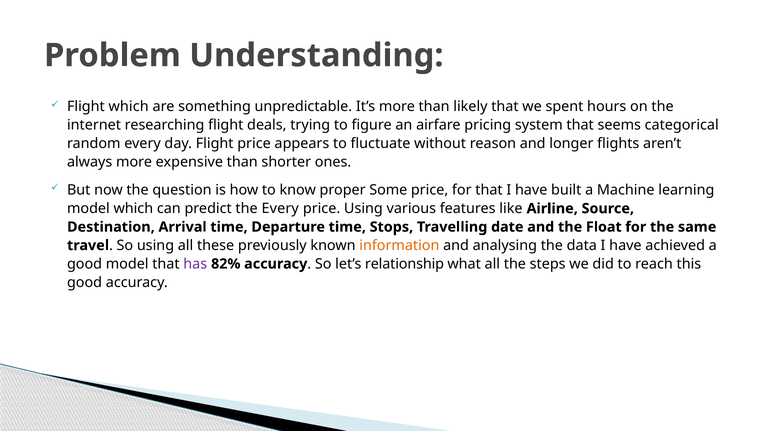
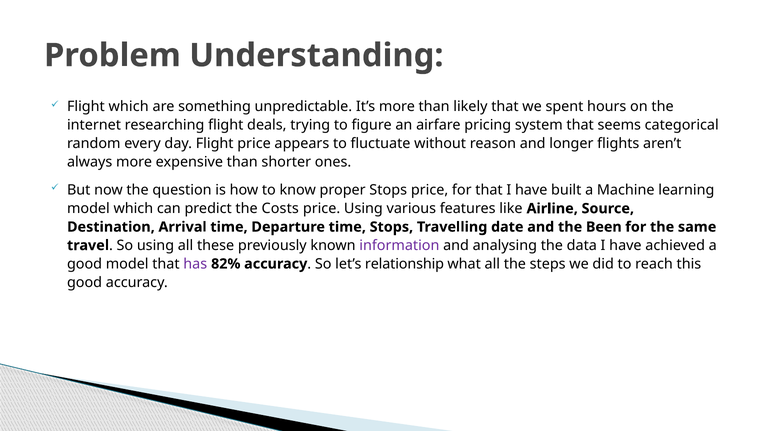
proper Some: Some -> Stops
the Every: Every -> Costs
Float: Float -> Been
information colour: orange -> purple
